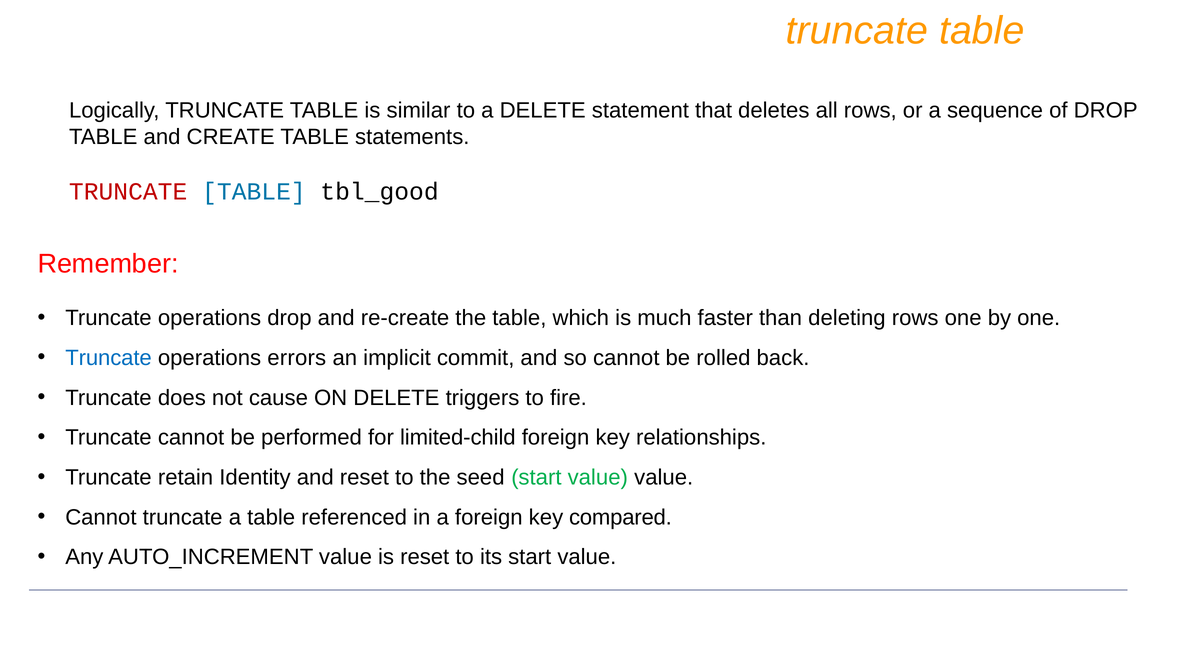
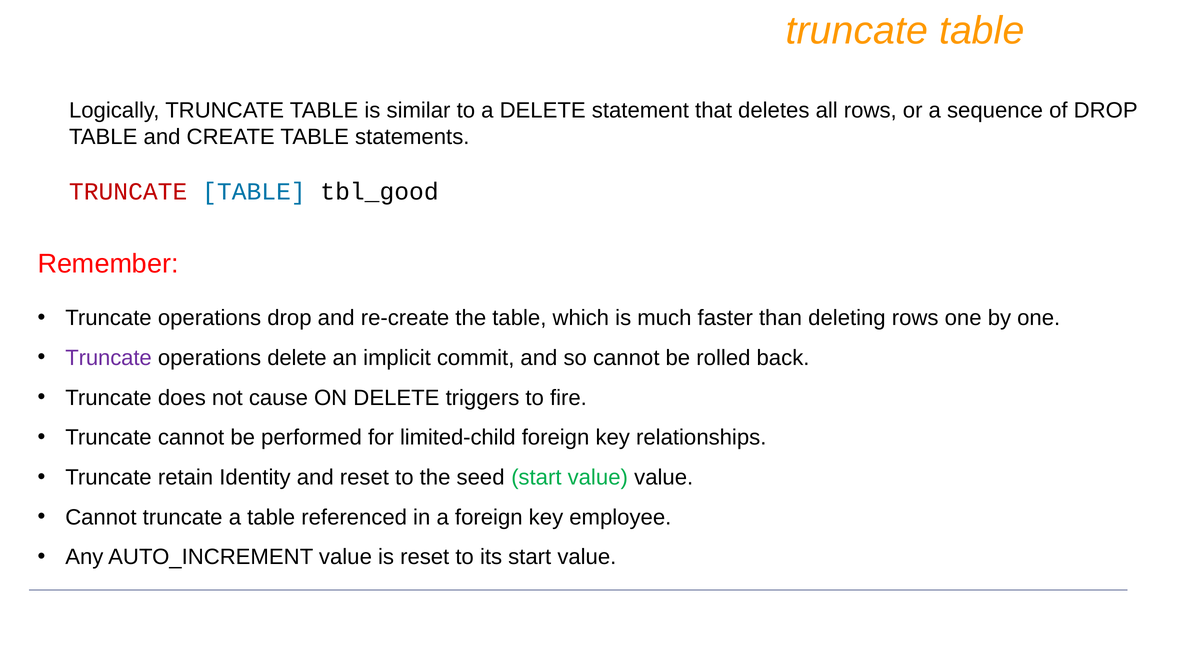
Truncate at (109, 358) colour: blue -> purple
operations errors: errors -> delete
compared: compared -> employee
